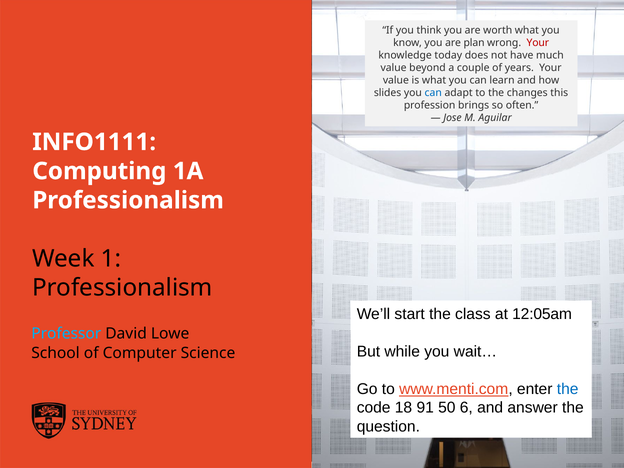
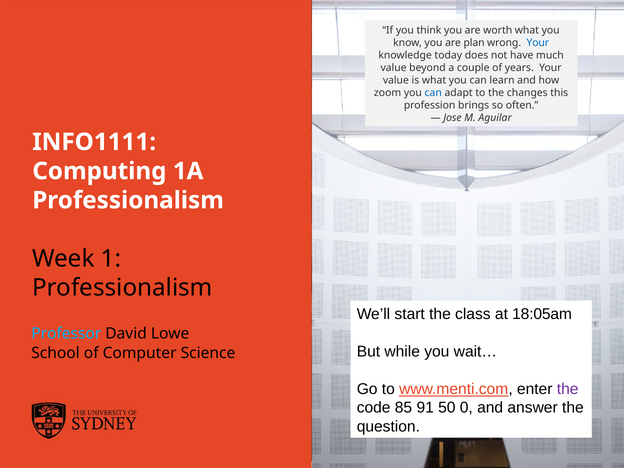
Your at (538, 43) colour: red -> blue
slides: slides -> zoom
12:05am: 12:05am -> 18:05am
the at (568, 389) colour: blue -> purple
18: 18 -> 85
6: 6 -> 0
